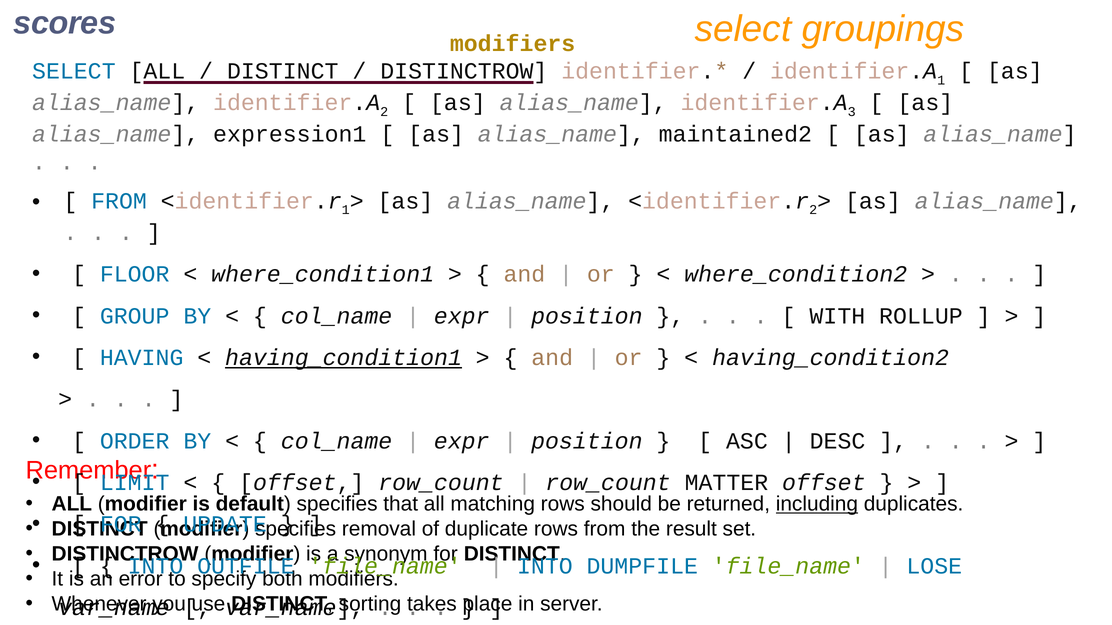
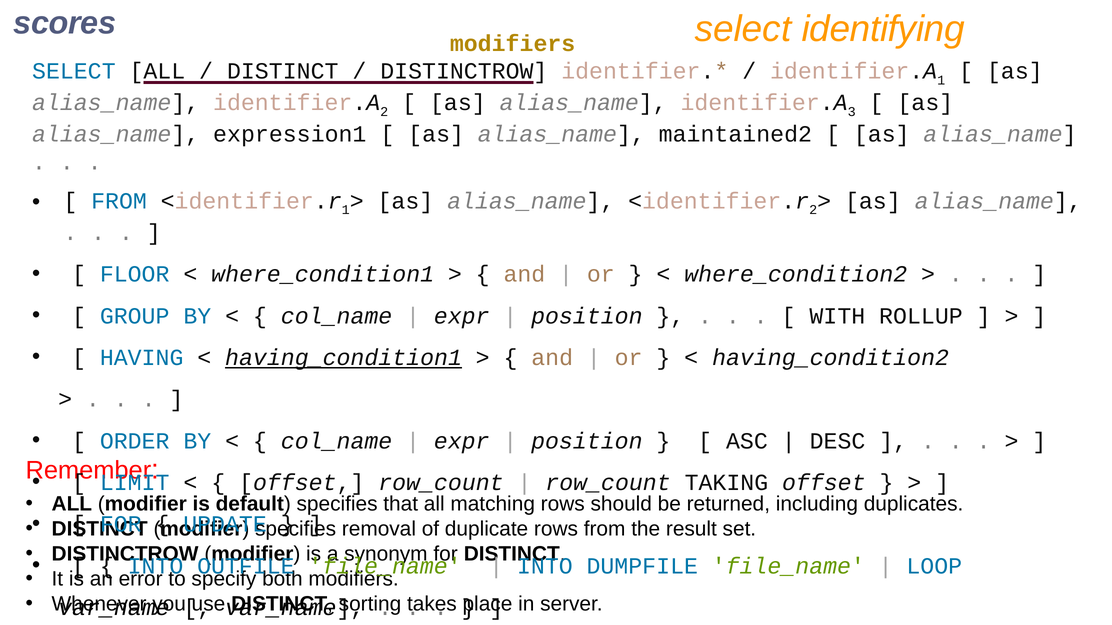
groupings: groupings -> identifying
MATTER: MATTER -> TAKING
including underline: present -> none
LOSE: LOSE -> LOOP
